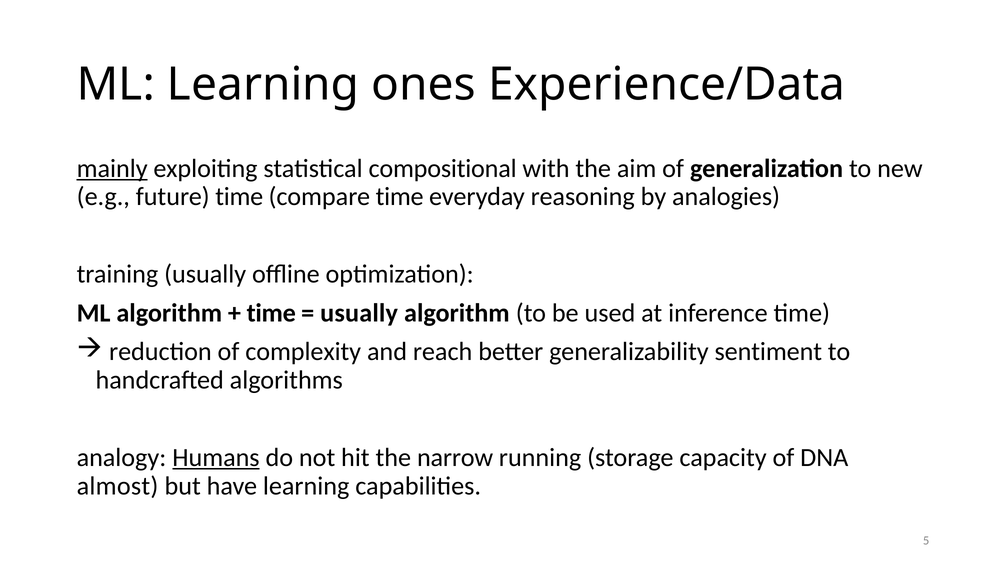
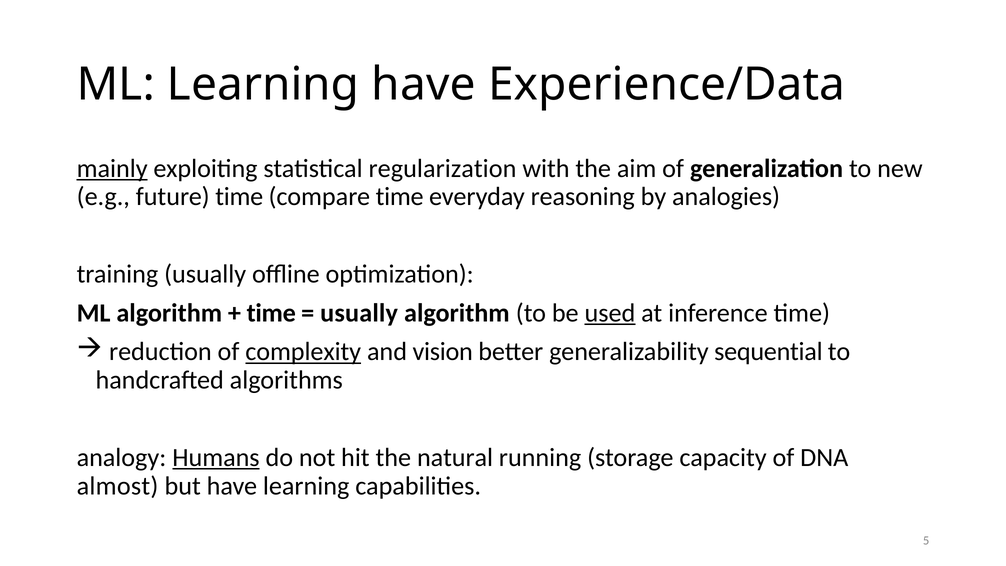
Learning ones: ones -> have
compositional: compositional -> regularization
used underline: none -> present
complexity underline: none -> present
reach: reach -> vision
sentiment: sentiment -> sequential
narrow: narrow -> natural
